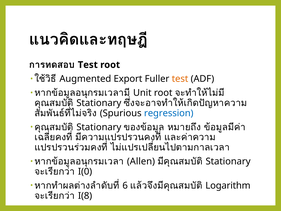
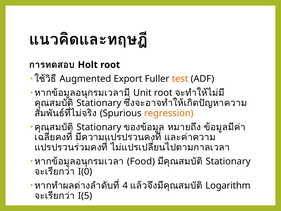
Test at (88, 65): Test -> Holt
regression colour: blue -> orange
Allen: Allen -> Food
6: 6 -> 4
I(8: I(8 -> I(5
